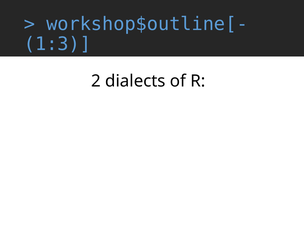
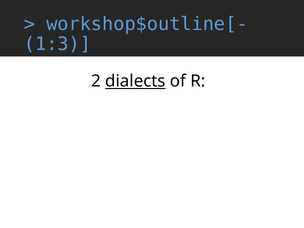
dialects underline: none -> present
